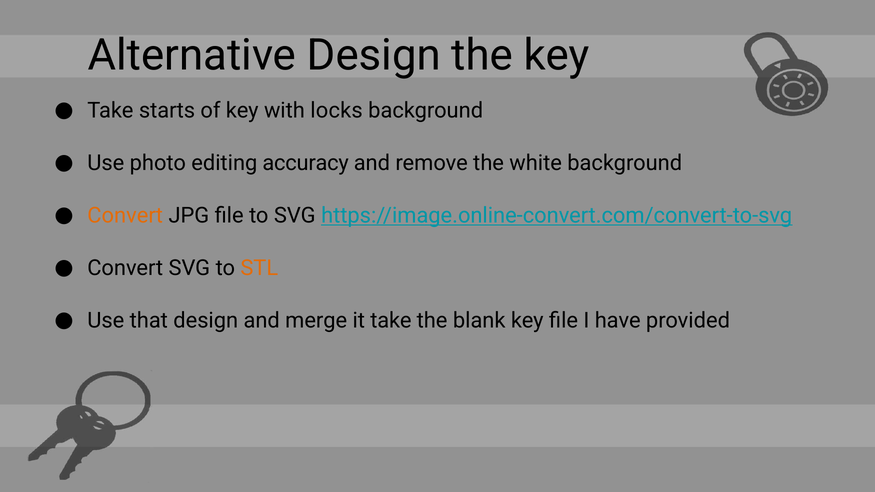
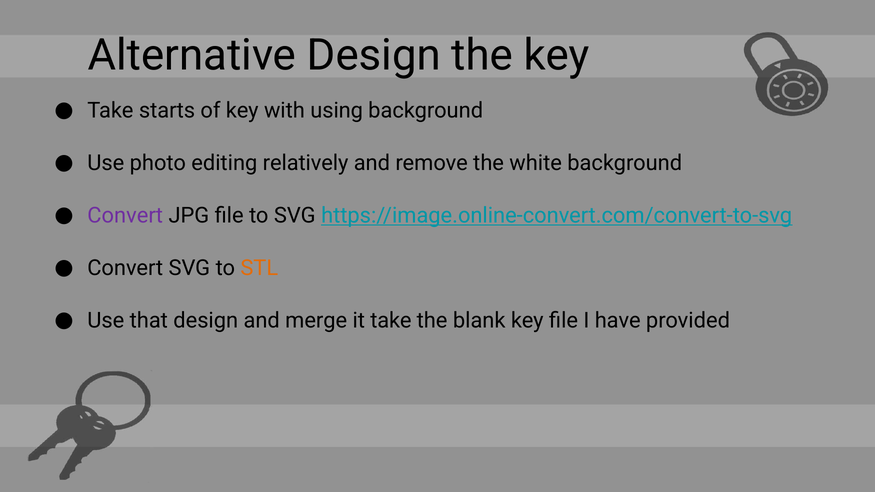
locks: locks -> using
accuracy: accuracy -> relatively
Convert at (125, 216) colour: orange -> purple
